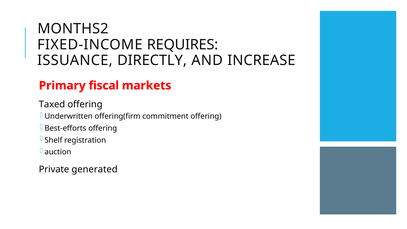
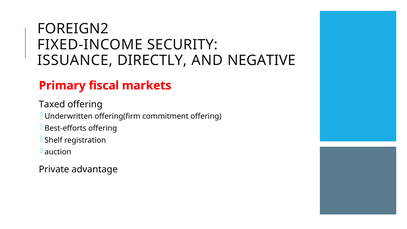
MONTHS2: MONTHS2 -> FOREIGN2
REQUIRES: REQUIRES -> SECURITY
INCREASE: INCREASE -> NEGATIVE
generated: generated -> advantage
